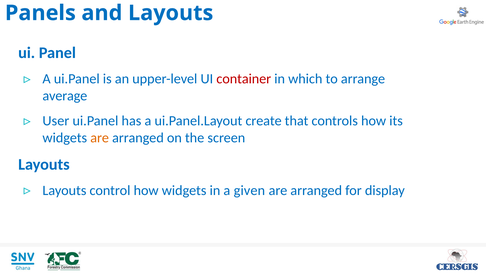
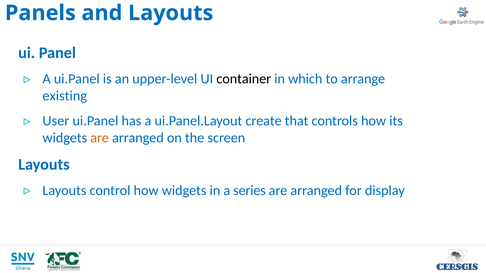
container colour: red -> black
average: average -> existing
given: given -> series
